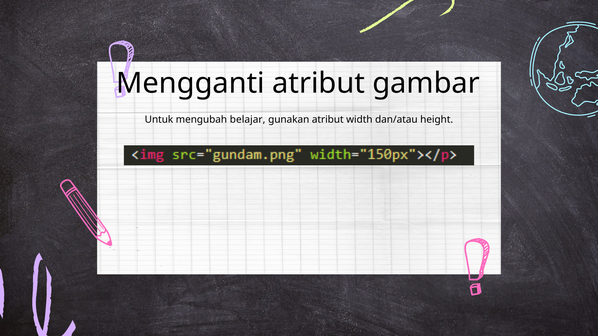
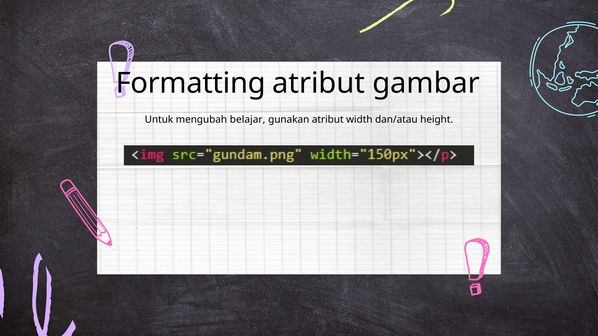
Mengganti: Mengganti -> Formatting
